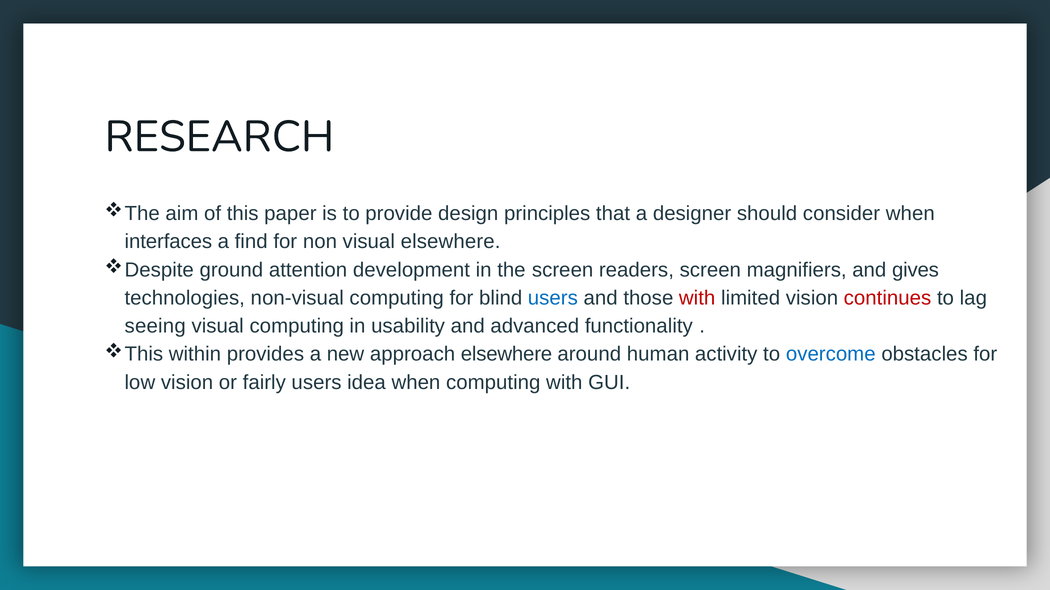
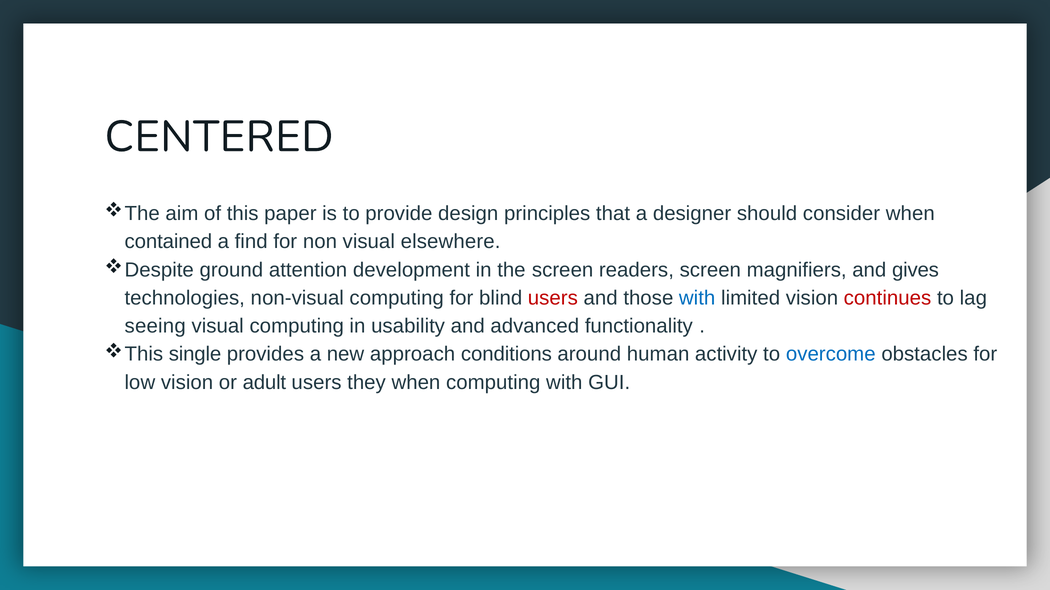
RESEARCH: RESEARCH -> CENTERED
interfaces: interfaces -> contained
users at (553, 298) colour: blue -> red
with at (697, 298) colour: red -> blue
within: within -> single
approach elsewhere: elsewhere -> conditions
fairly: fairly -> adult
idea: idea -> they
